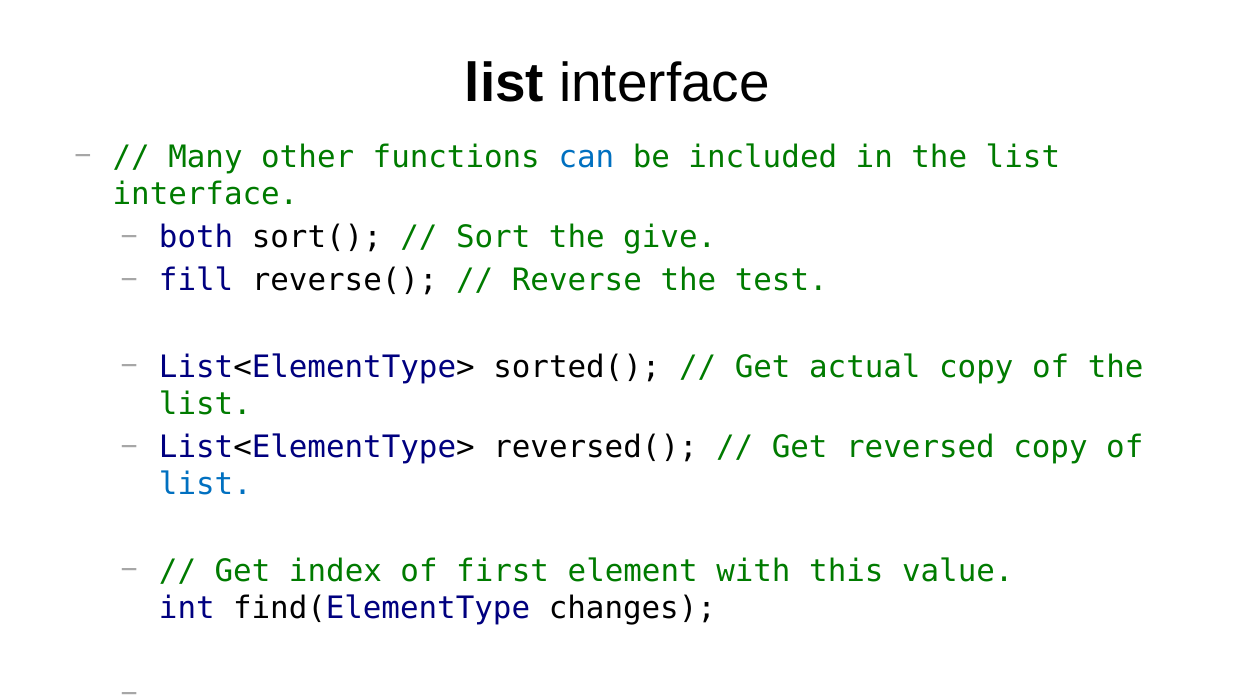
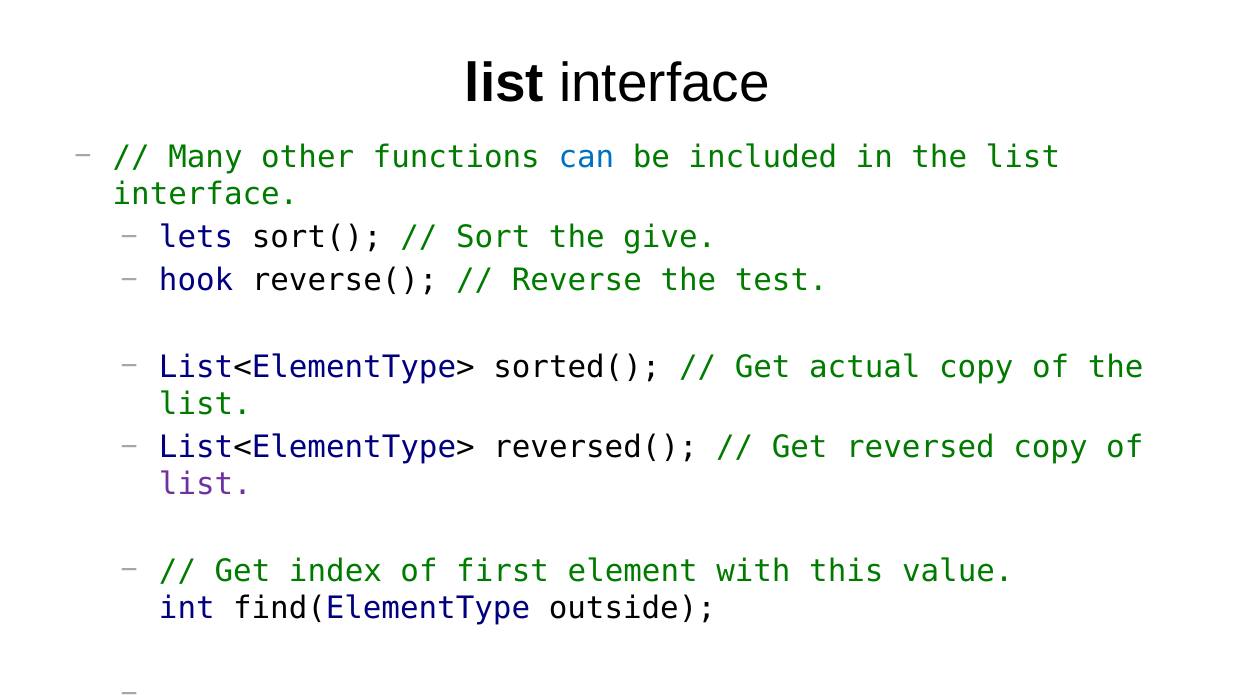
both: both -> lets
fill: fill -> hook
list at (205, 484) colour: blue -> purple
changes: changes -> outside
